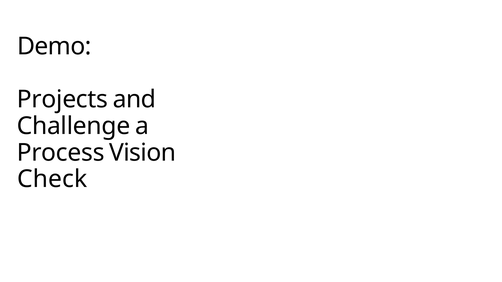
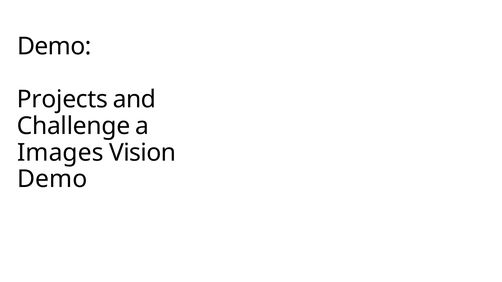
Process: Process -> Images
Check at (52, 179): Check -> Demo
